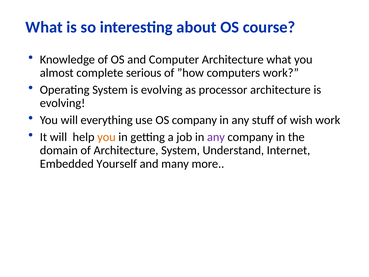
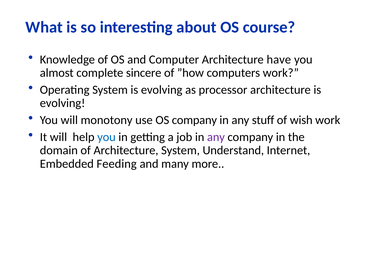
Architecture what: what -> have
serious: serious -> sincere
everything: everything -> monotony
you at (106, 137) colour: orange -> blue
Yourself: Yourself -> Feeding
